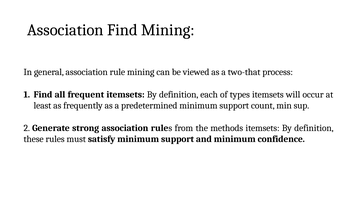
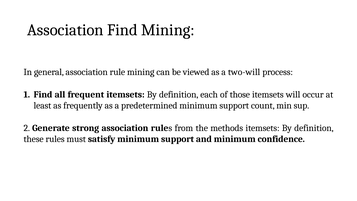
two-that: two-that -> two-will
types: types -> those
